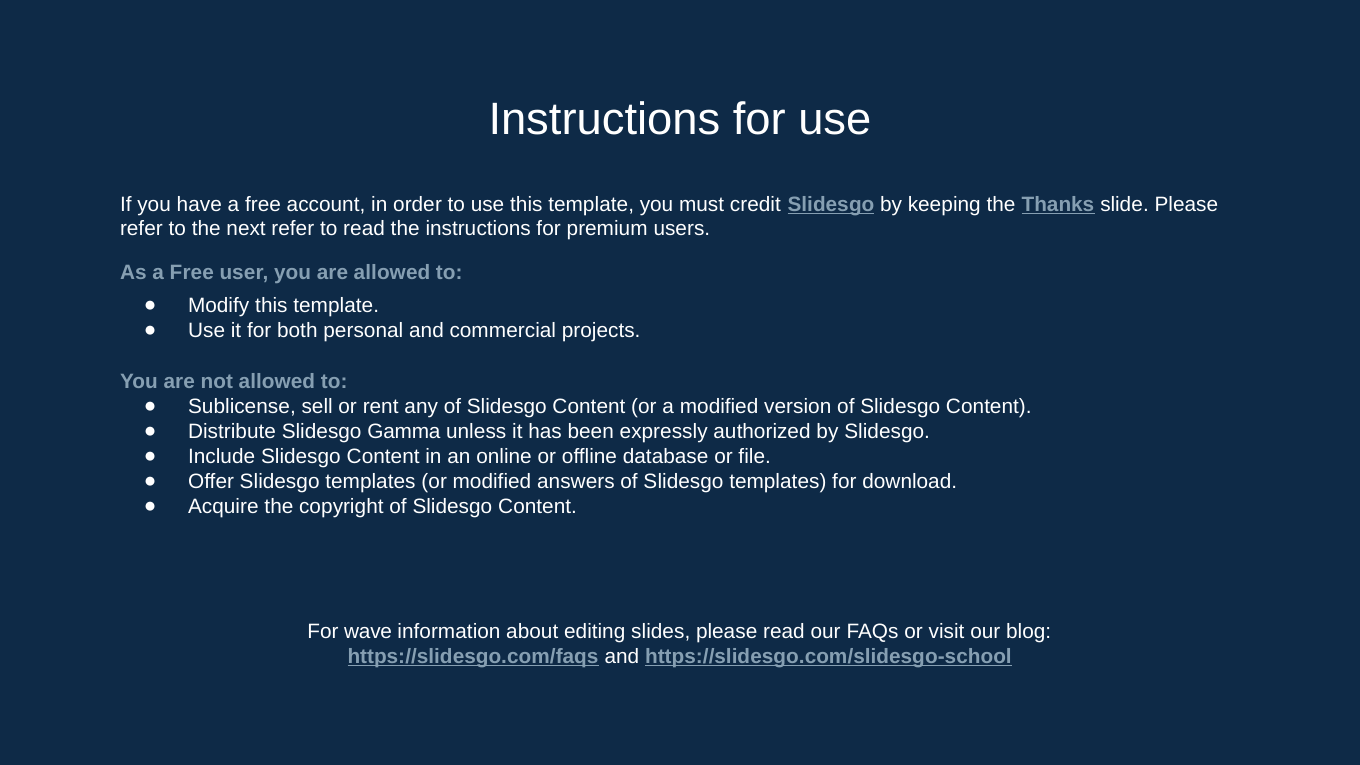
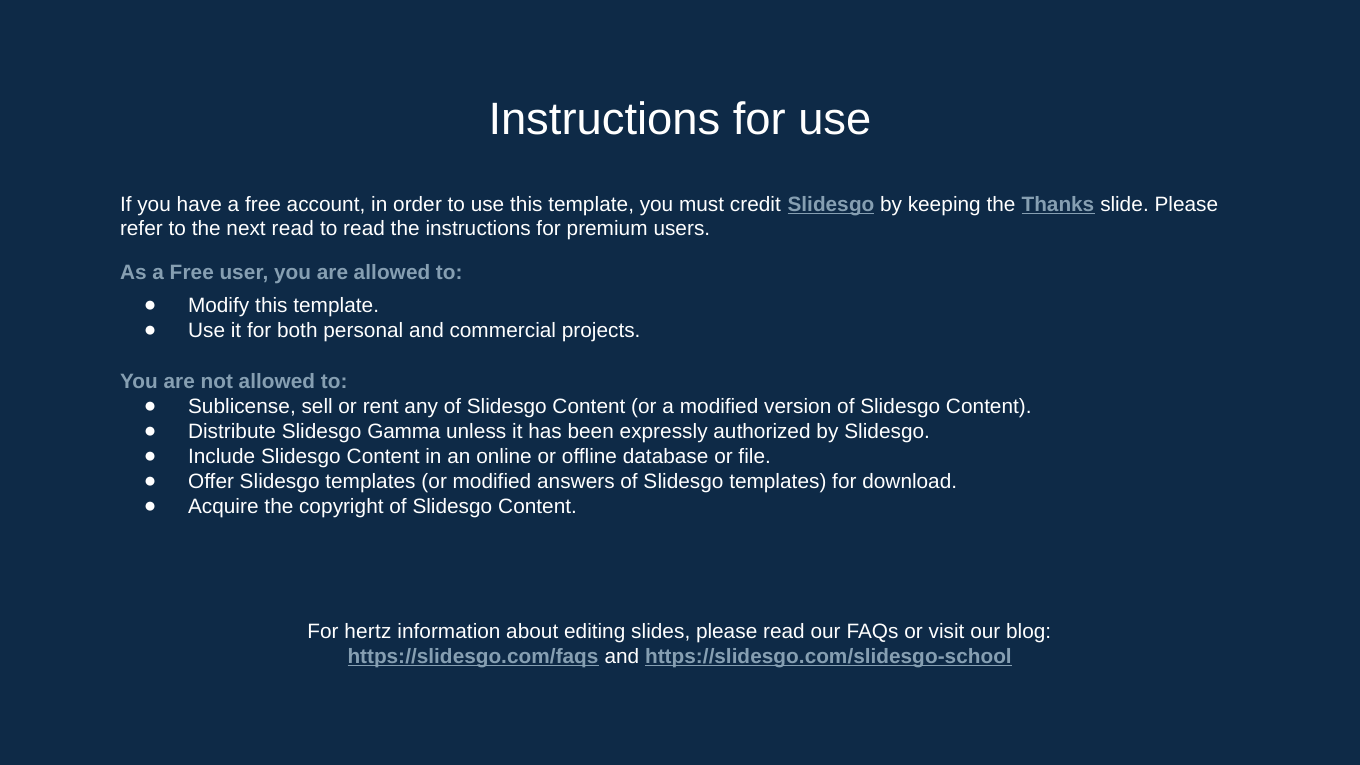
next refer: refer -> read
wave: wave -> hertz
